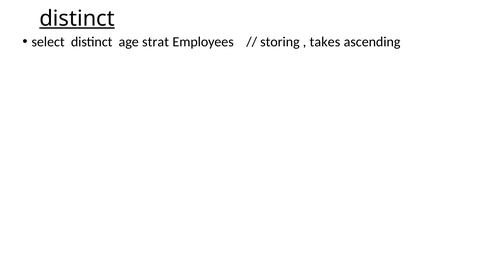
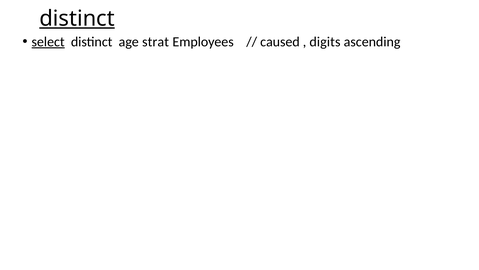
select underline: none -> present
storing: storing -> caused
takes: takes -> digits
